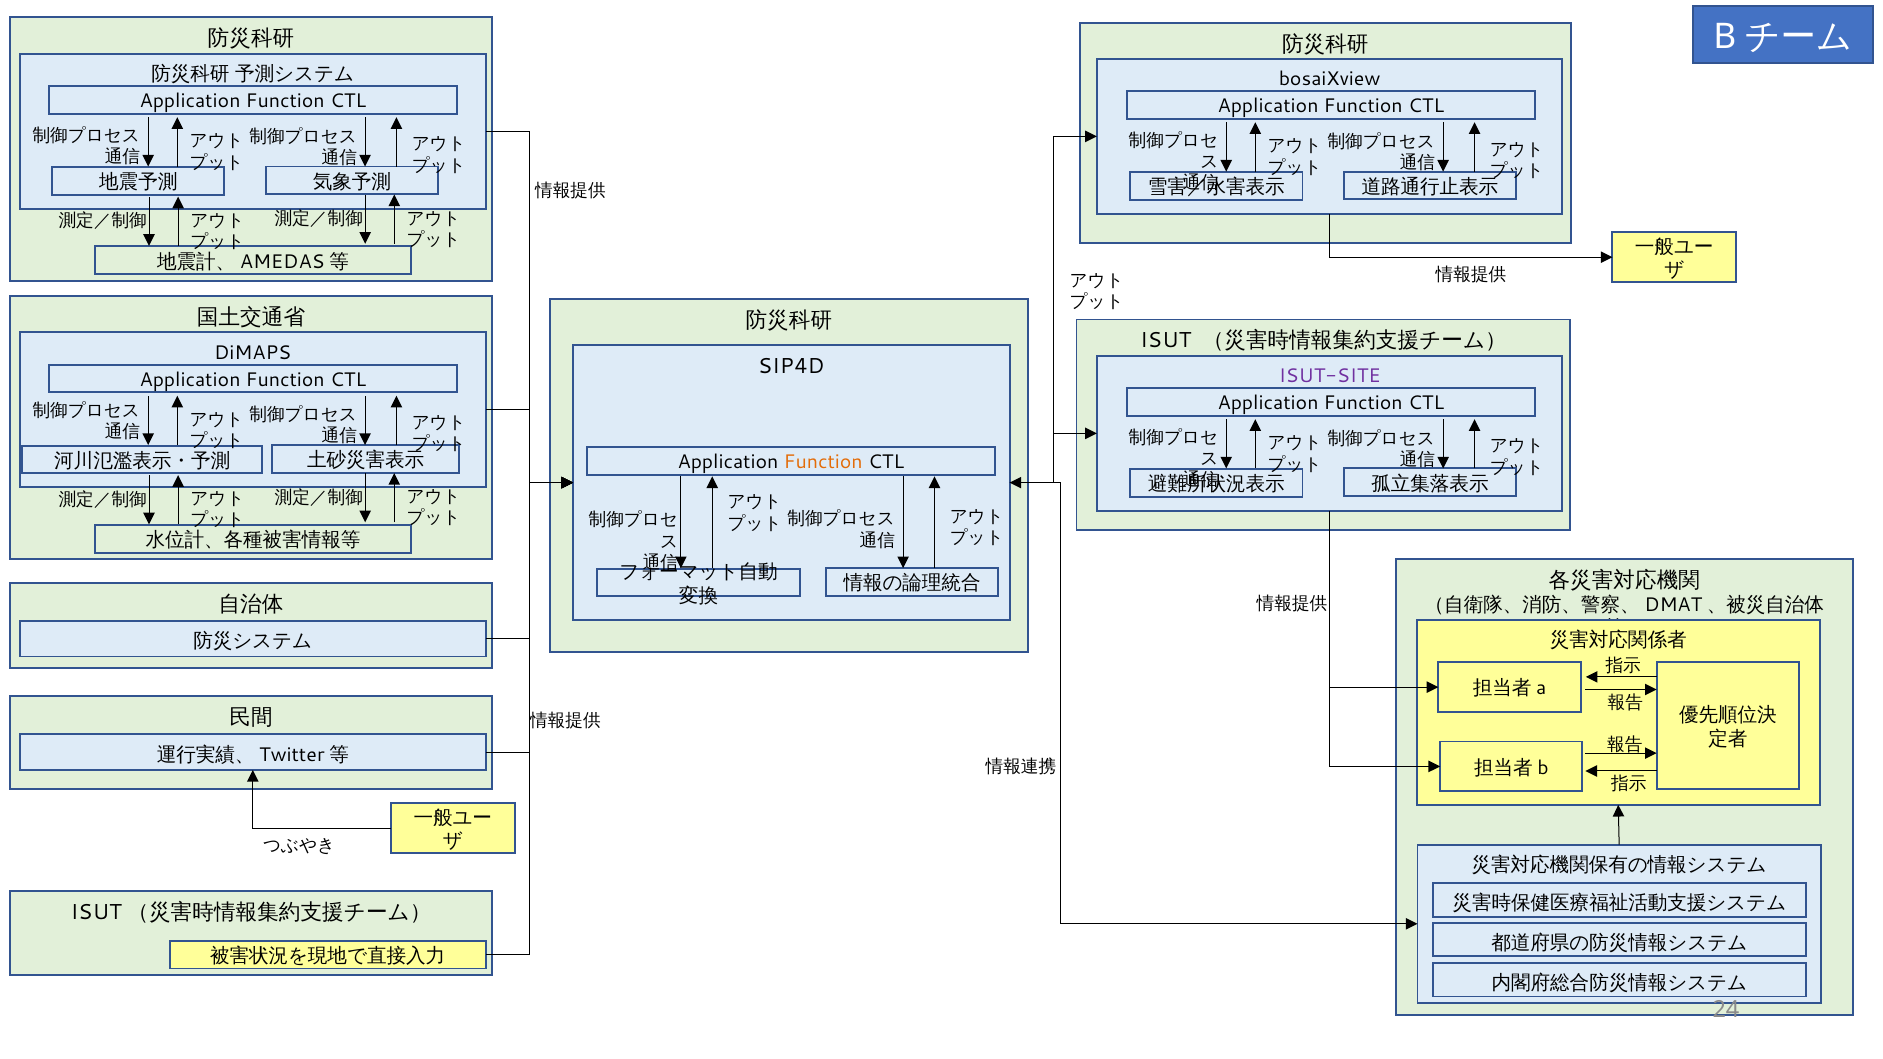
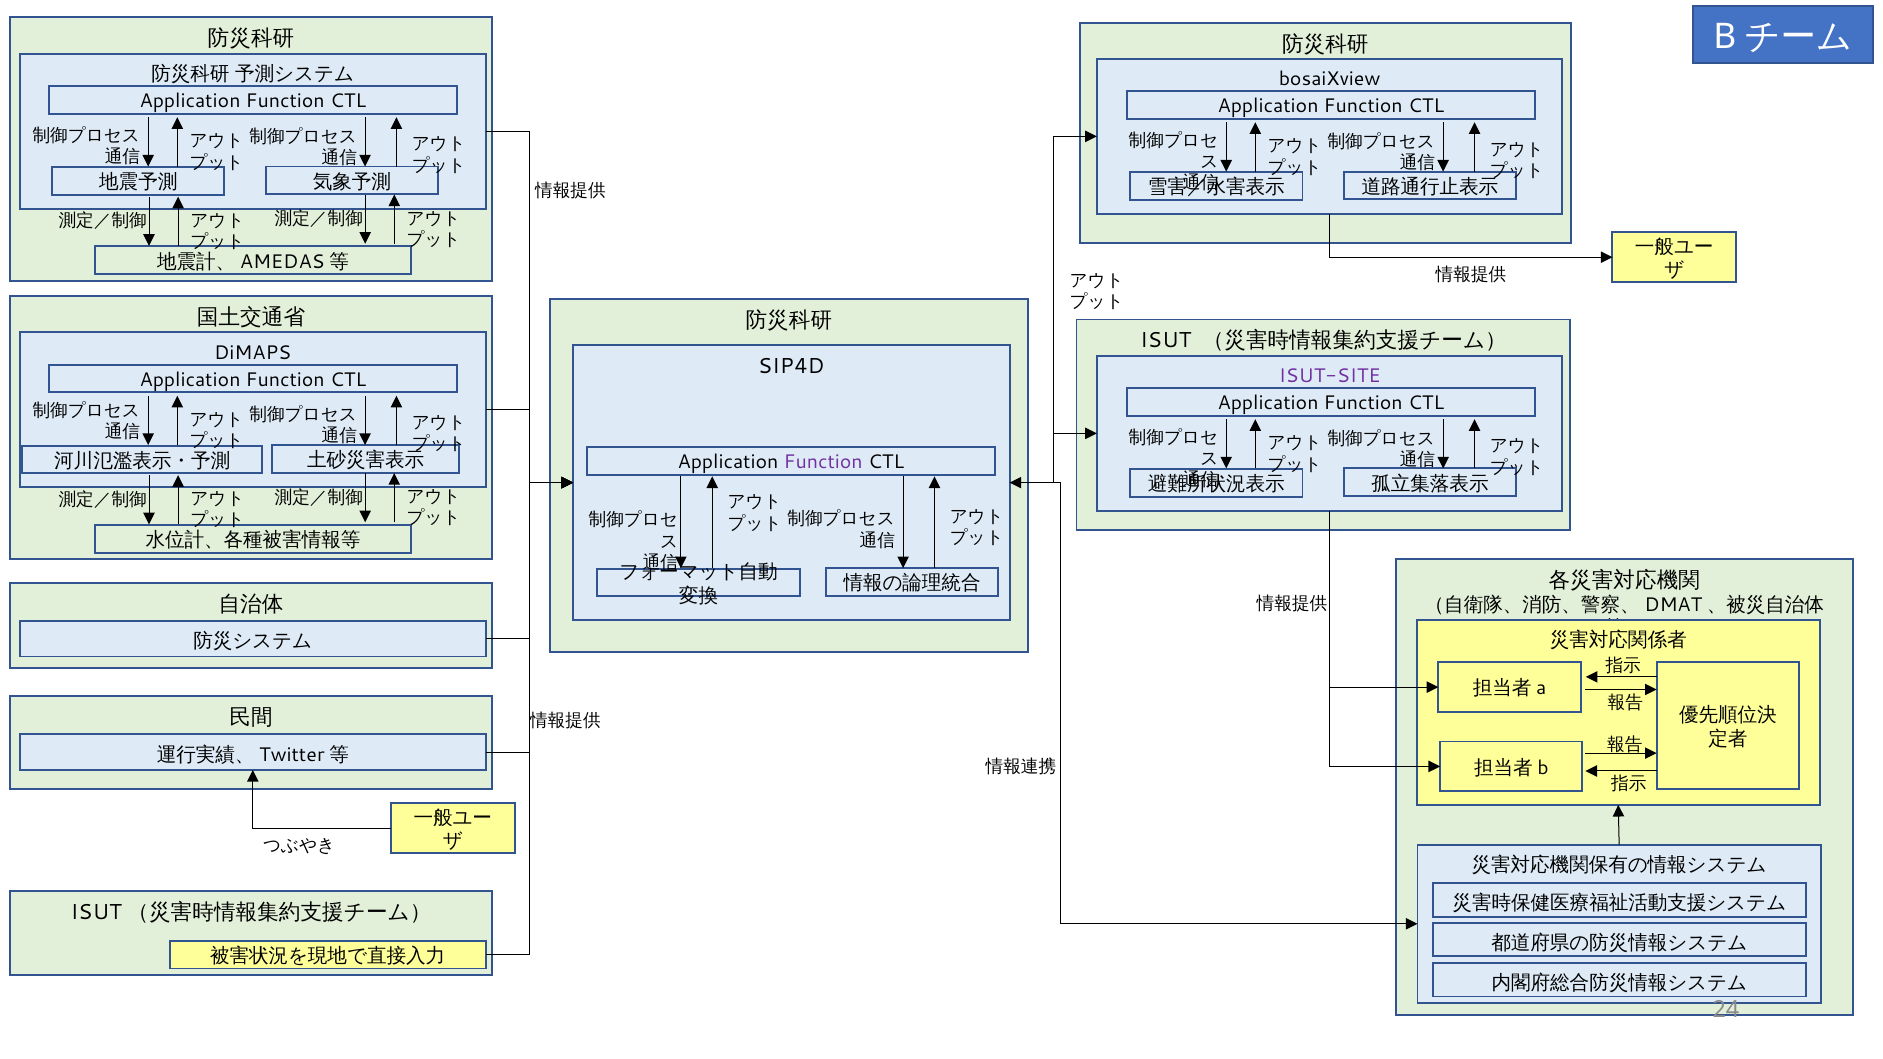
Function at (823, 463) colour: orange -> purple
